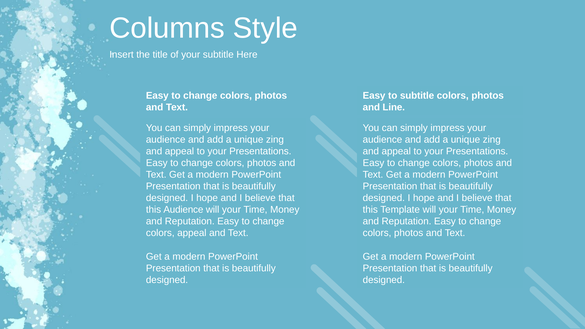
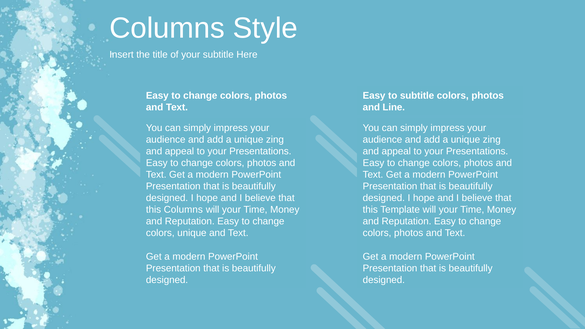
this Audience: Audience -> Columns
colors appeal: appeal -> unique
